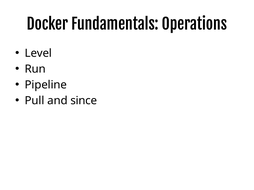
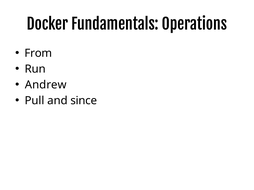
Level: Level -> From
Pipeline: Pipeline -> Andrew
